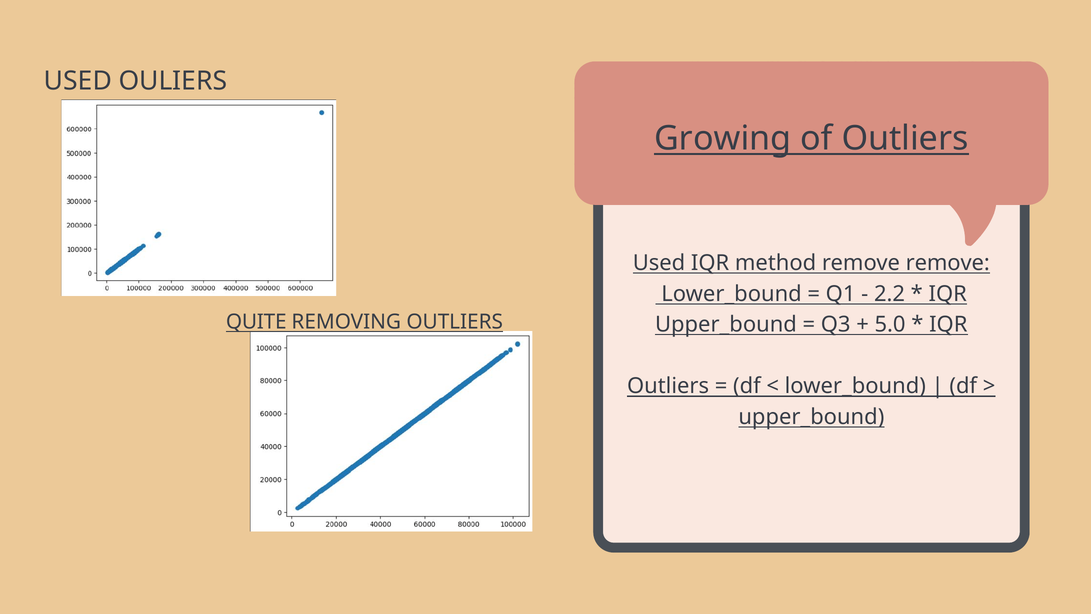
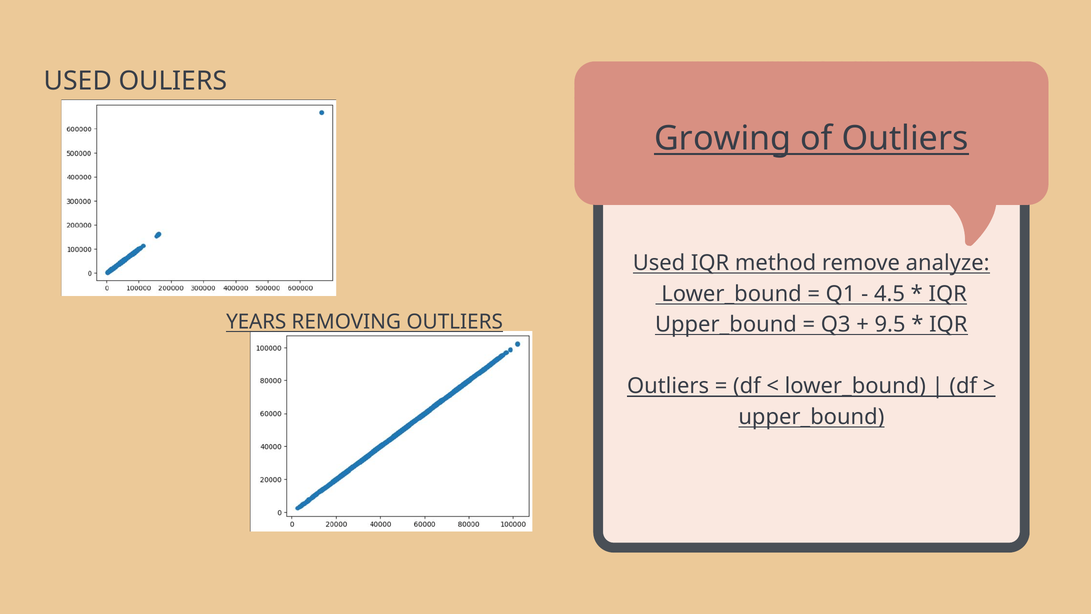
remove remove: remove -> analyze
2.2: 2.2 -> 4.5
QUITE: QUITE -> YEARS
5.0: 5.0 -> 9.5
